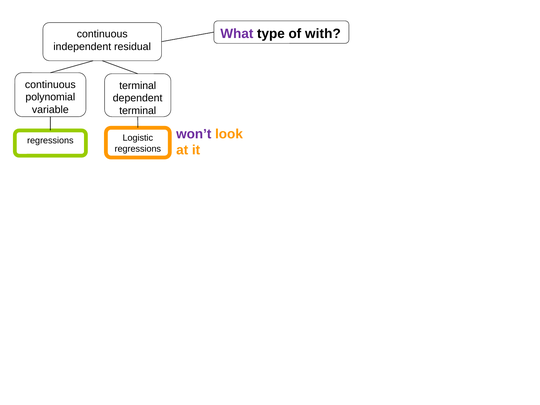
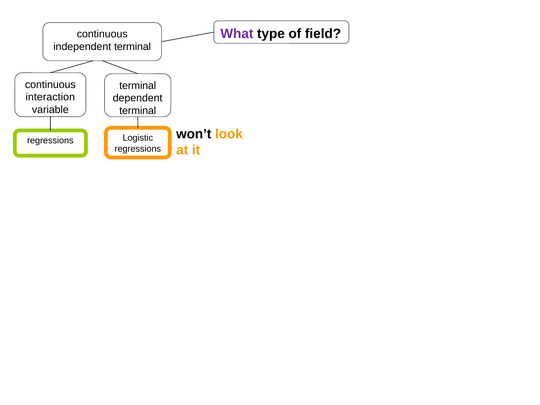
with: with -> field
independent residual: residual -> terminal
polynomial: polynomial -> interaction
won’t colour: purple -> black
